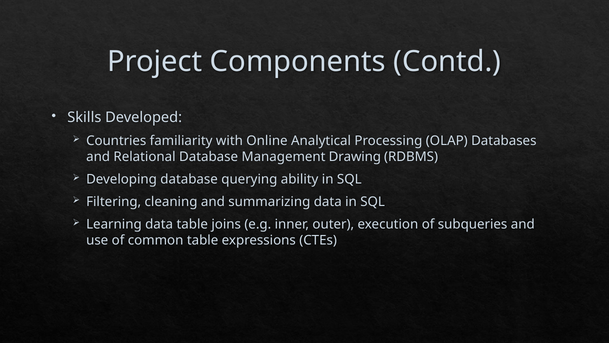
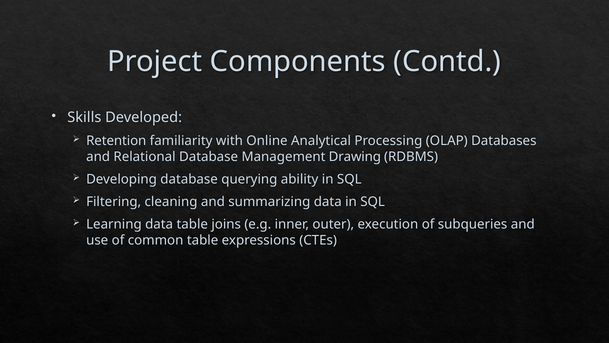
Countries: Countries -> Retention
